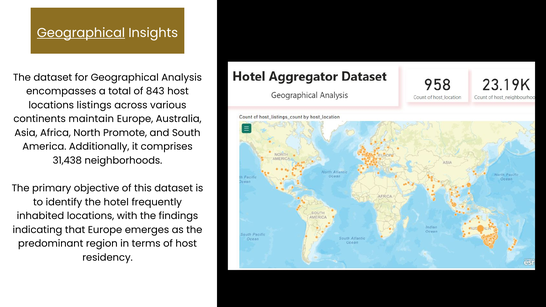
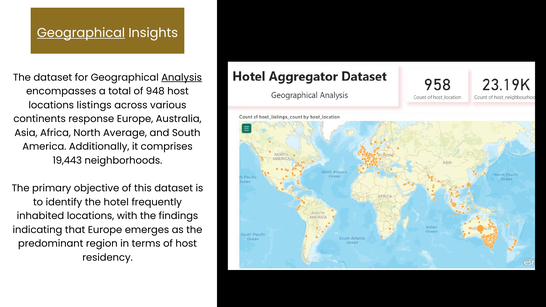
Analysis underline: none -> present
843: 843 -> 948
maintain: maintain -> response
Promote: Promote -> Average
31,438: 31,438 -> 19,443
